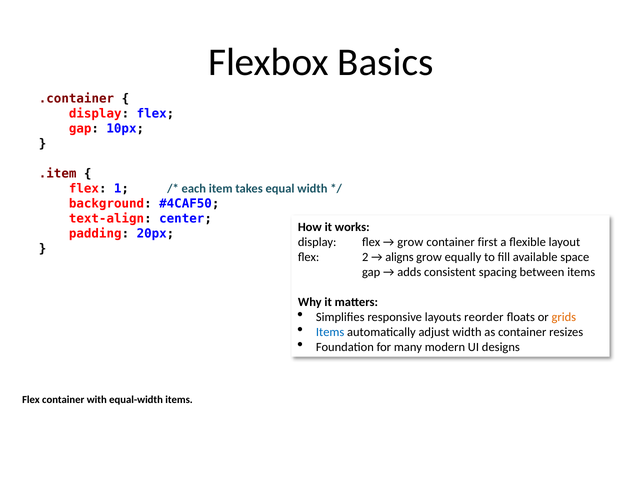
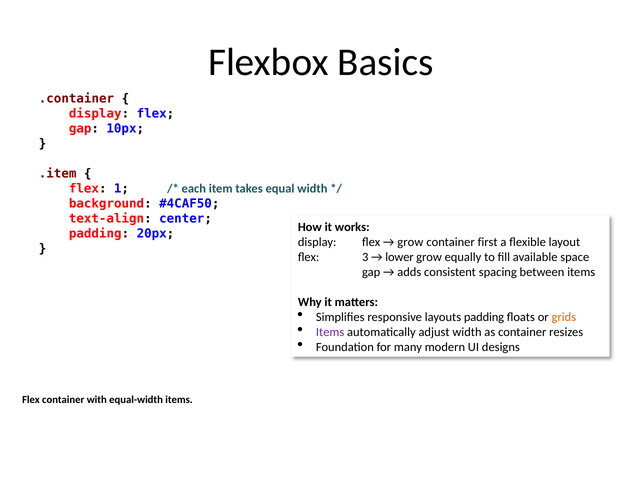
2: 2 -> 3
aligns: aligns -> lower
layouts reorder: reorder -> padding
Items at (330, 332) colour: blue -> purple
